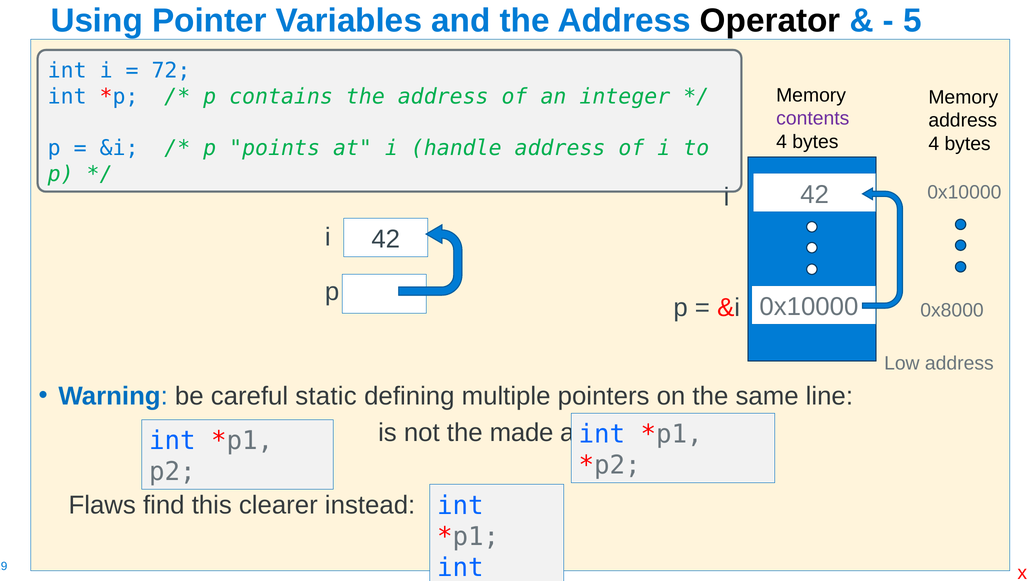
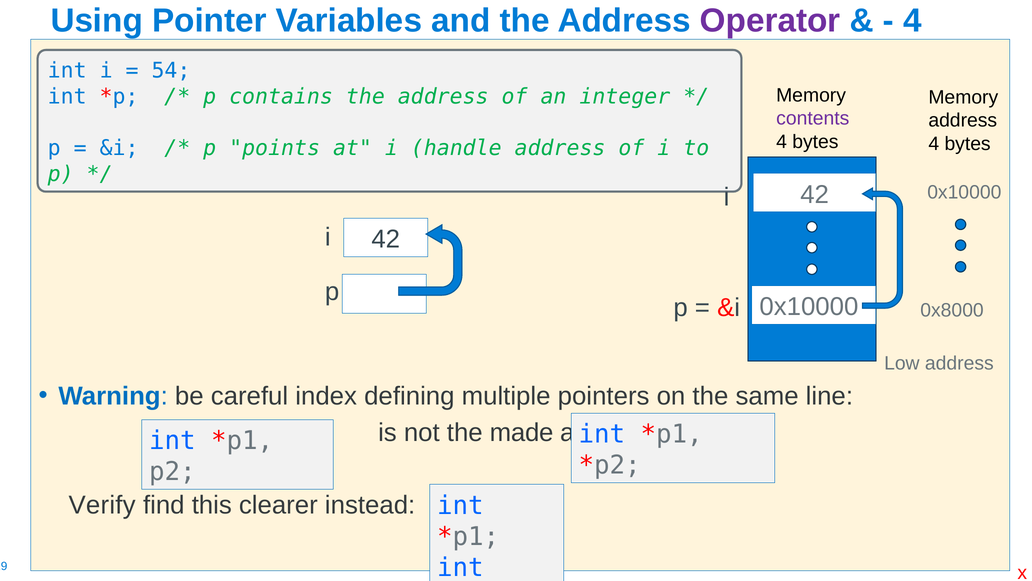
Operator colour: black -> purple
5 at (912, 21): 5 -> 4
72: 72 -> 54
static: static -> index
Flaws: Flaws -> Verify
